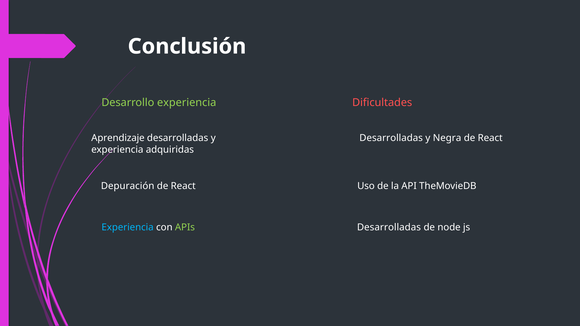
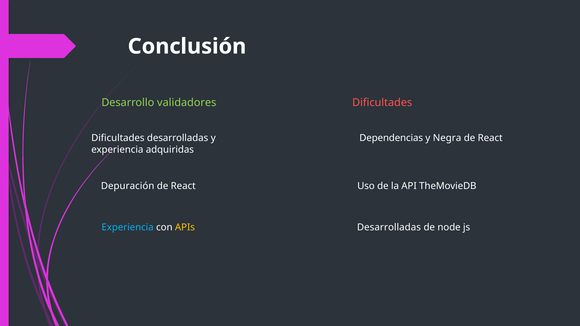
Desarrollo experiencia: experiencia -> validadores
Aprendizaje at (118, 138): Aprendizaje -> Dificultades
Desarrolladas at (391, 138): Desarrolladas -> Dependencias
APIs colour: light green -> yellow
